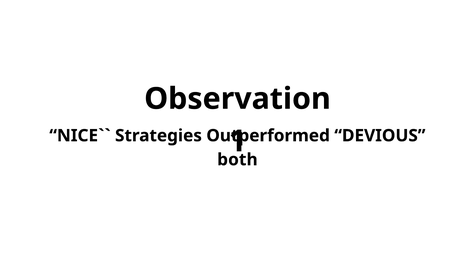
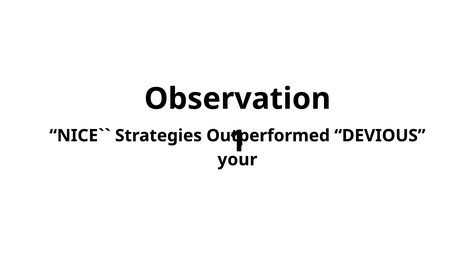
both: both -> your
